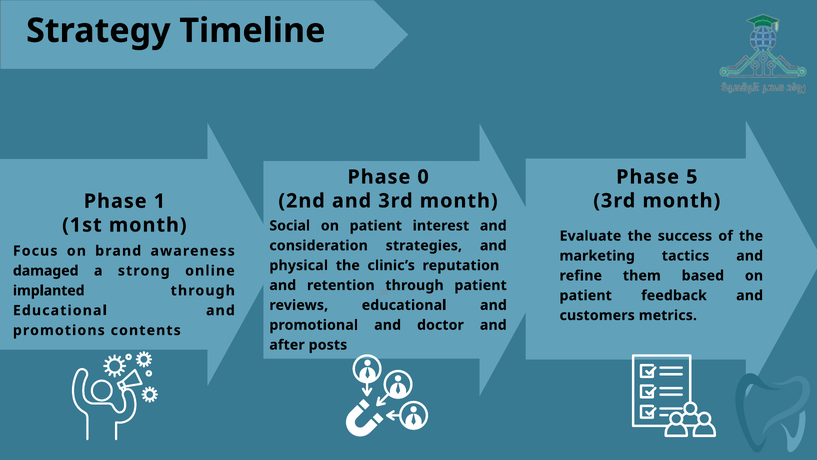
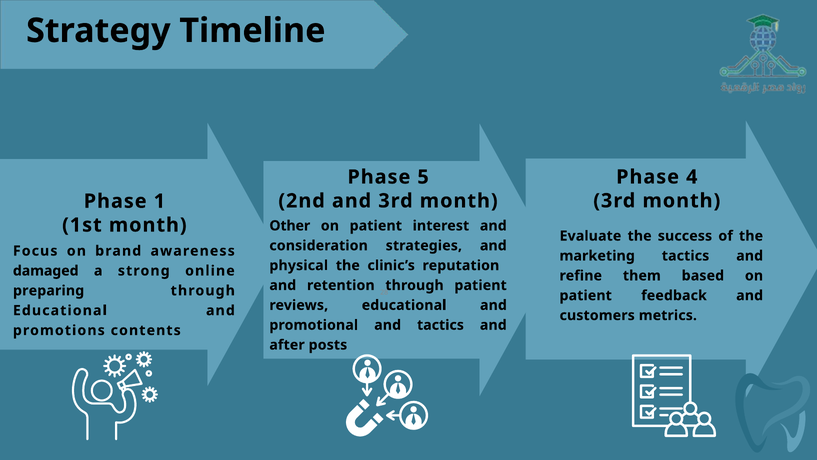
5: 5 -> 4
0: 0 -> 5
Social: Social -> Other
implanted: implanted -> preparing
and doctor: doctor -> tactics
